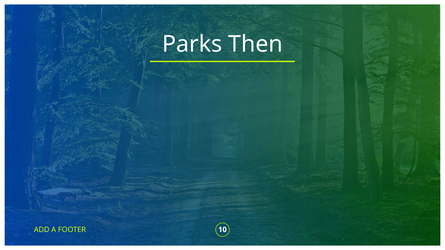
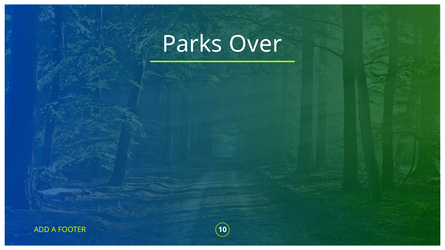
Then: Then -> Over
